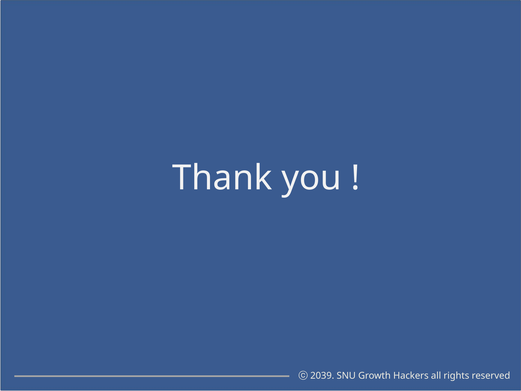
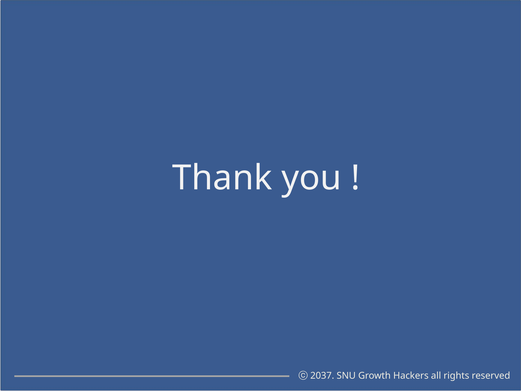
2039: 2039 -> 2037
